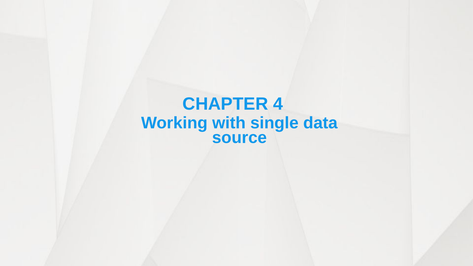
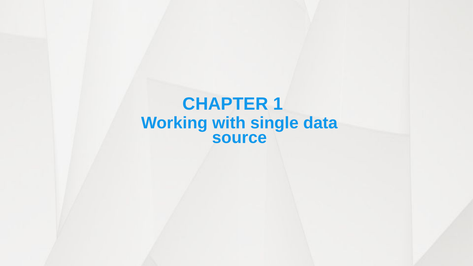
4: 4 -> 1
